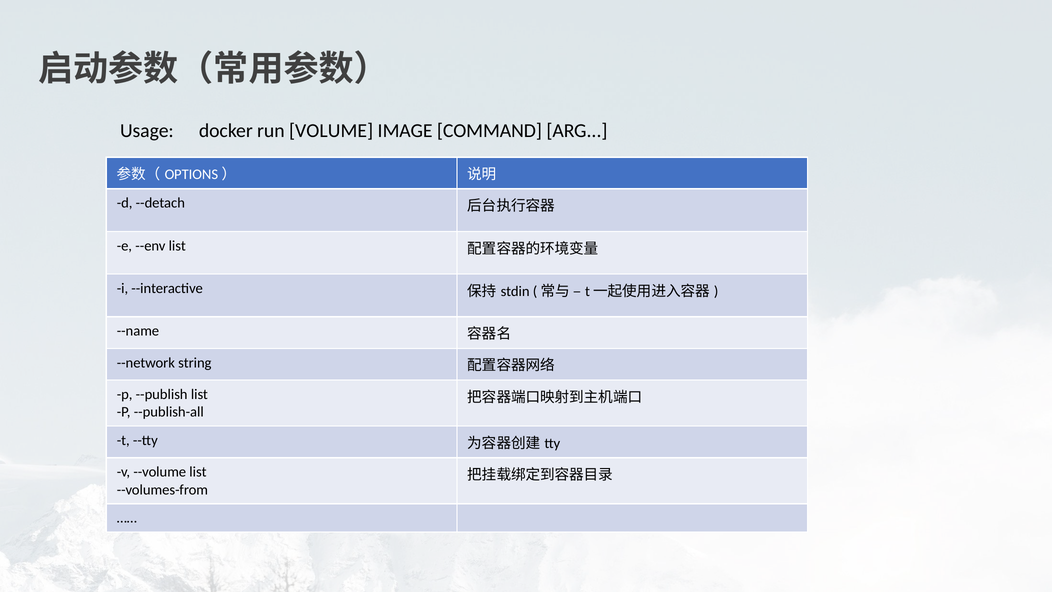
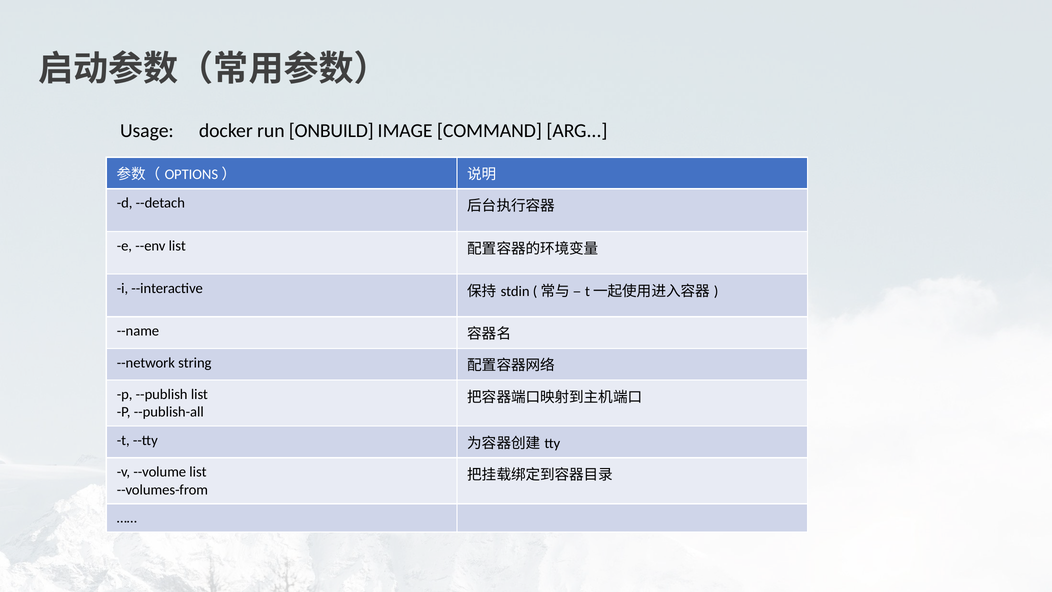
VOLUME: VOLUME -> ONBUILD
